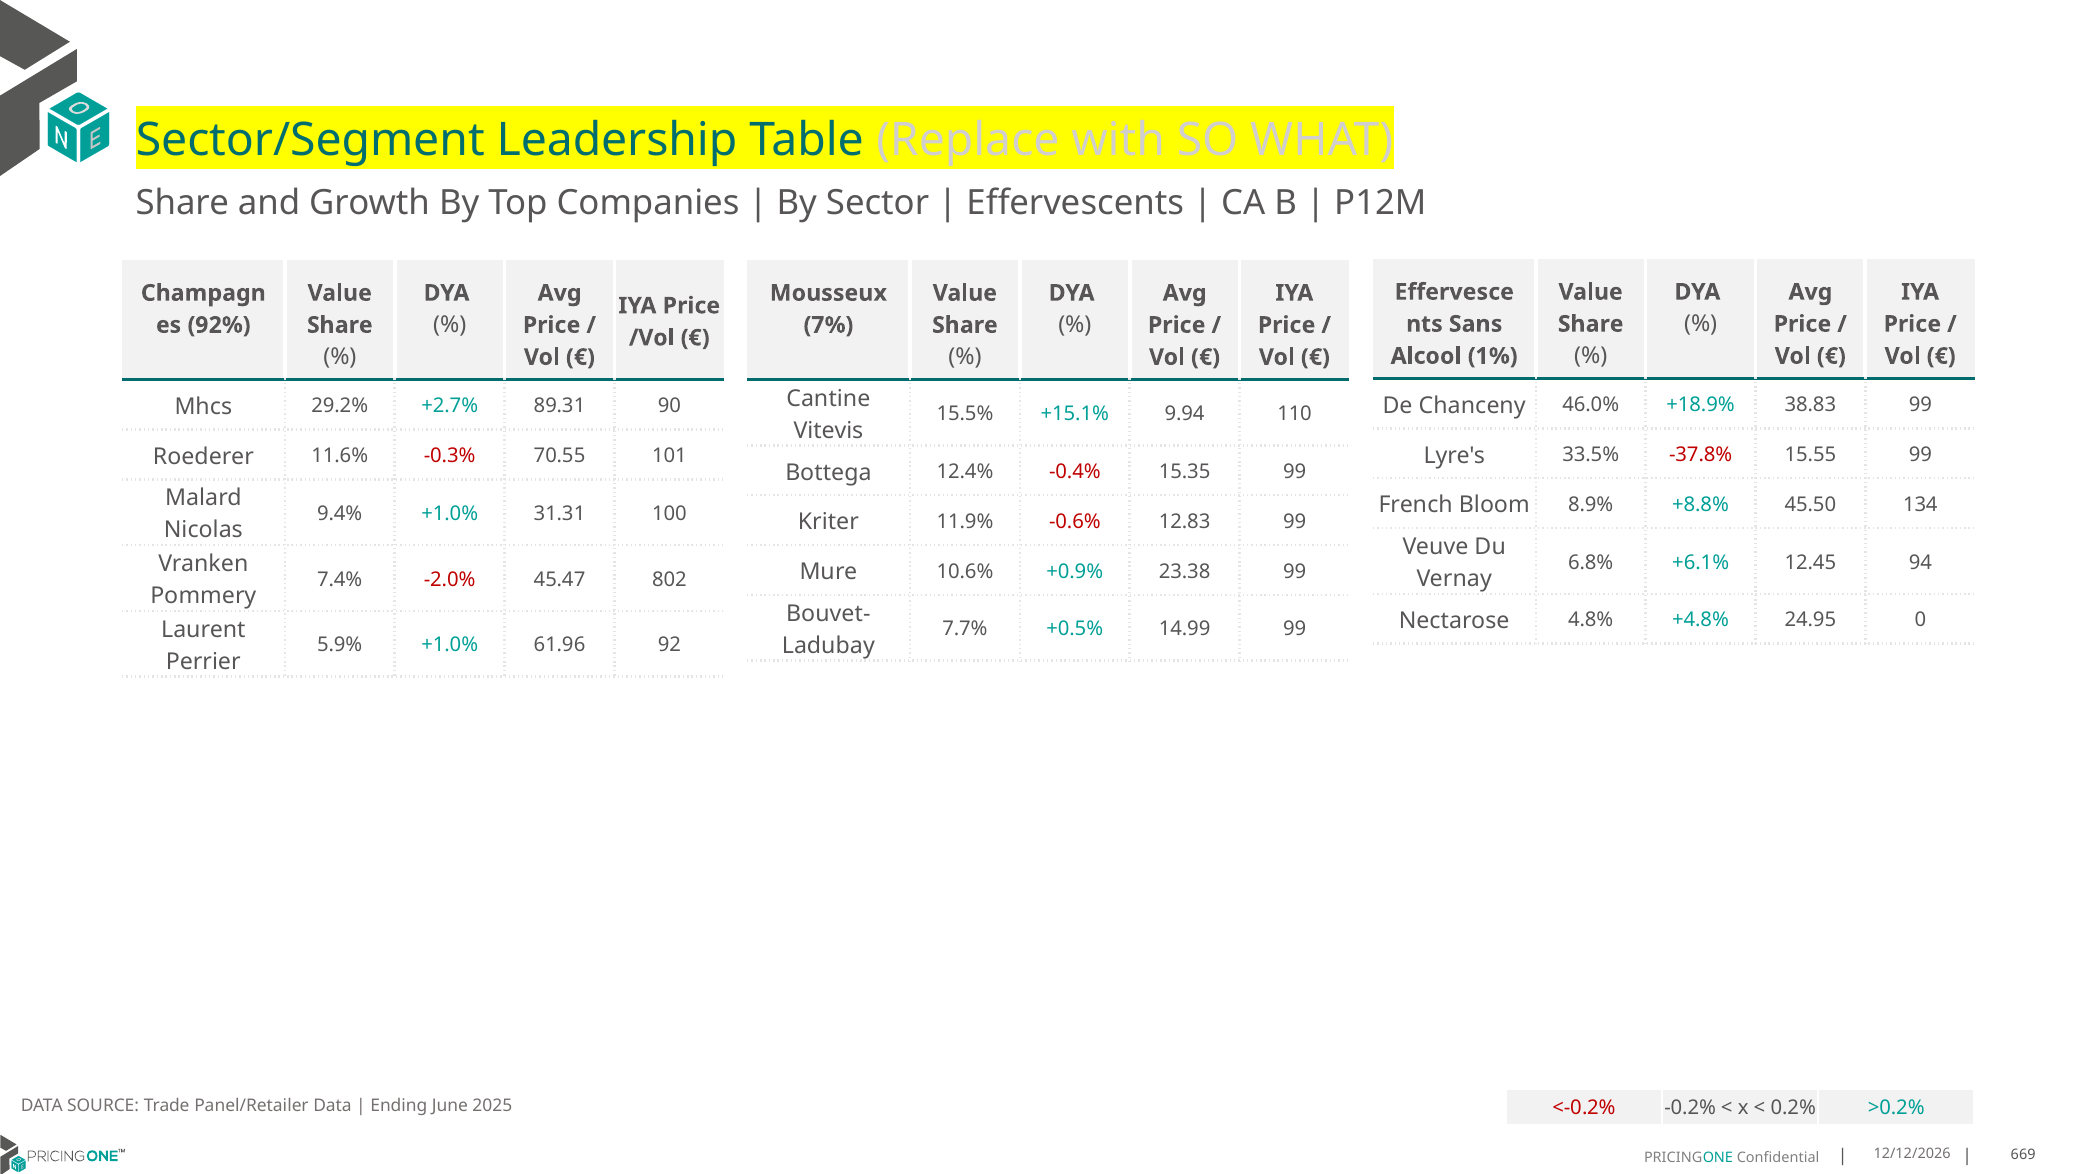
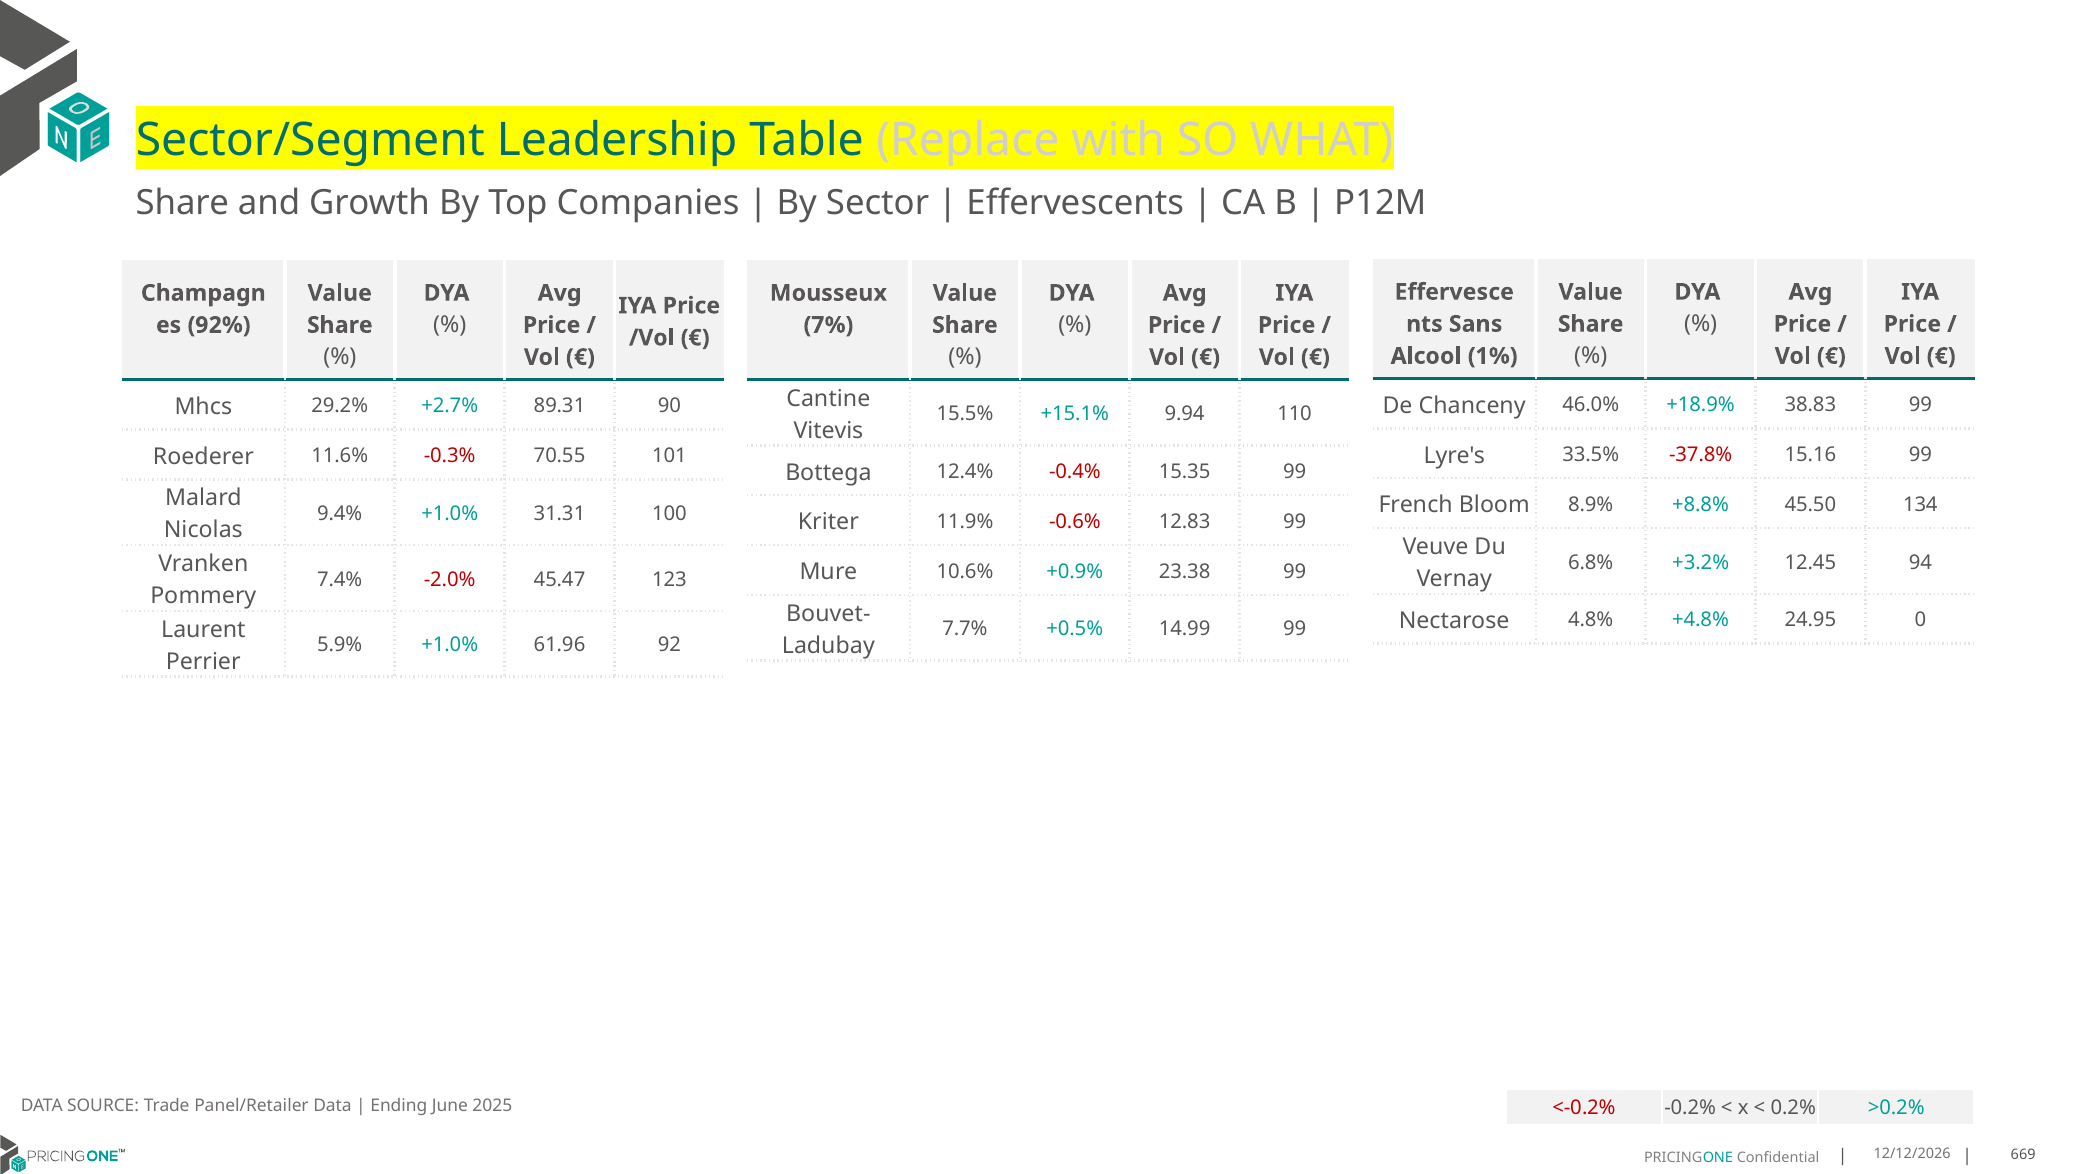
15.55: 15.55 -> 15.16
+6.1%: +6.1% -> +3.2%
802: 802 -> 123
